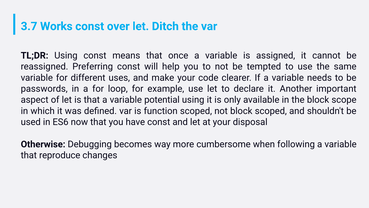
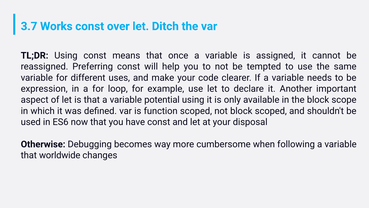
passwords: passwords -> expression
reproduce: reproduce -> worldwide
